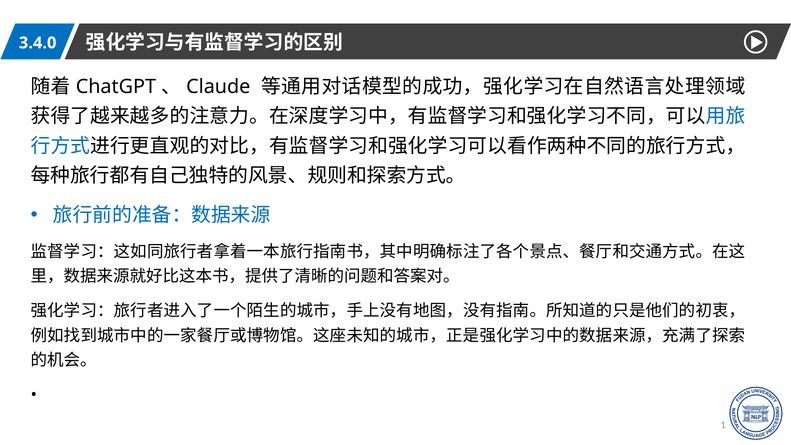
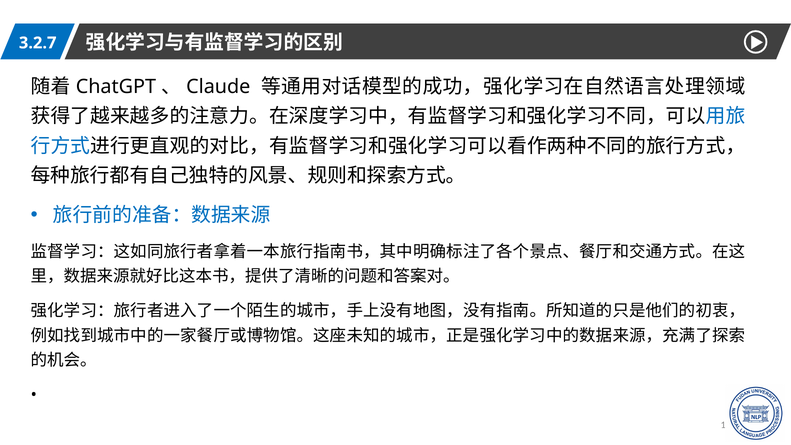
3.4.0: 3.4.0 -> 3.2.7
